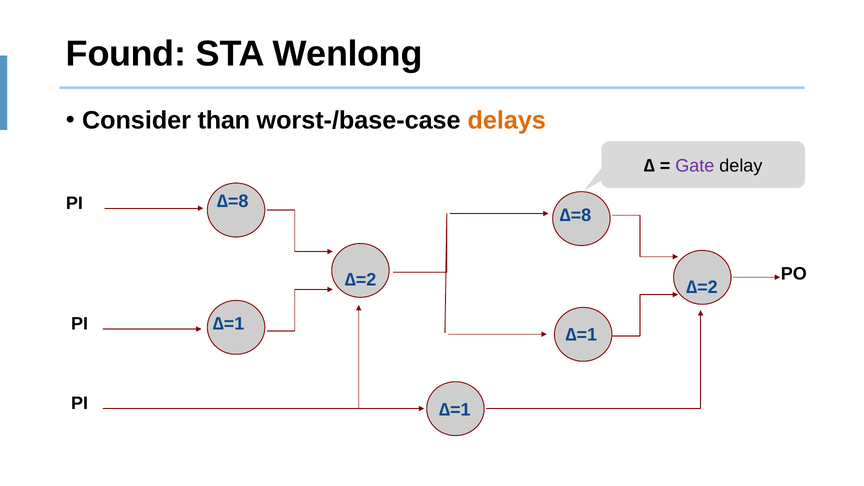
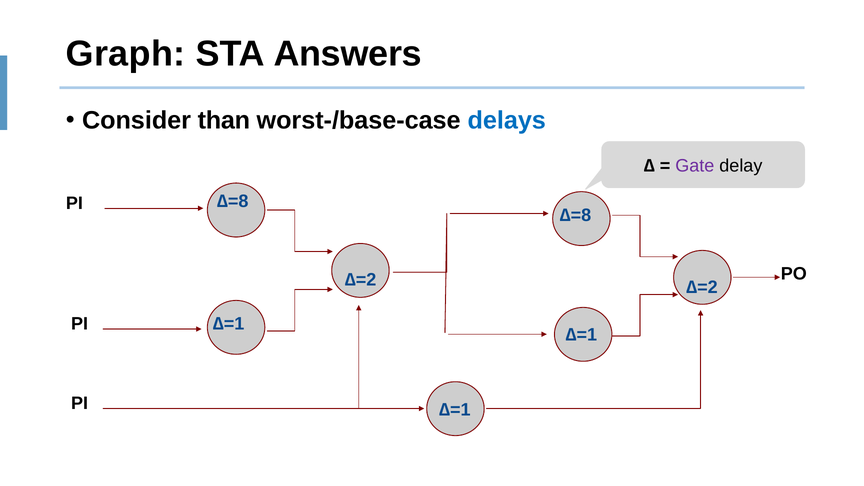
Found: Found -> Graph
Wenlong: Wenlong -> Answers
delays colour: orange -> blue
